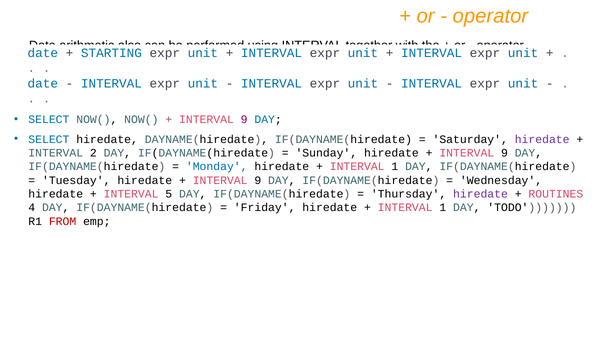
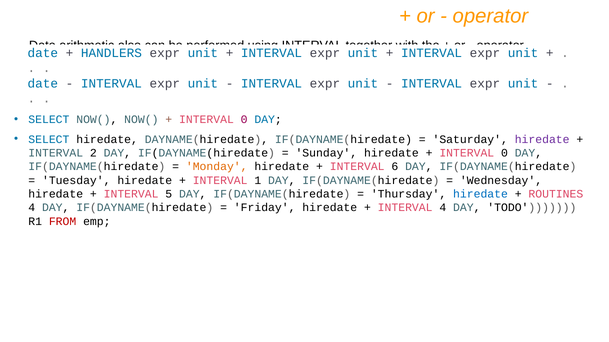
STARTING: STARTING -> HANDLERS
9 at (244, 120): 9 -> 0
9 at (504, 153): 9 -> 0
Monday colour: blue -> orange
1 at (395, 167): 1 -> 6
9 at (258, 181): 9 -> 1
hiredate at (481, 194) colour: purple -> blue
1 at (443, 208): 1 -> 4
